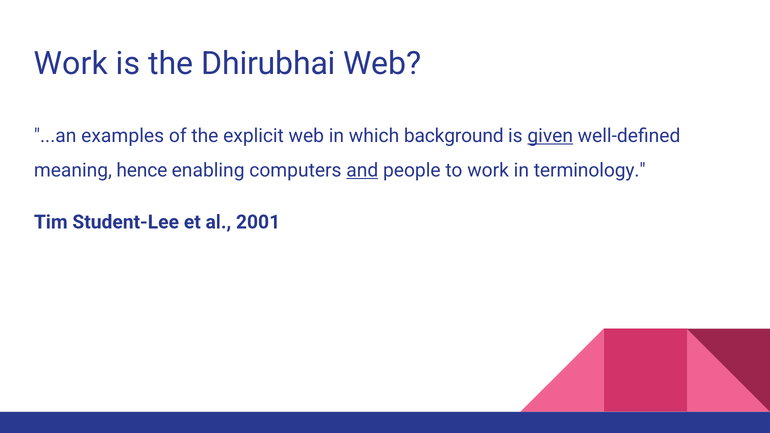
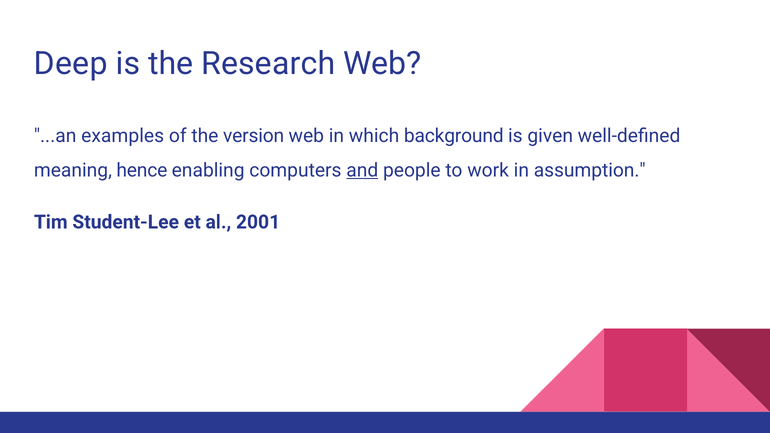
Work at (71, 64): Work -> Deep
Dhirubhai: Dhirubhai -> Research
explicit: explicit -> version
given underline: present -> none
terminology: terminology -> assumption
